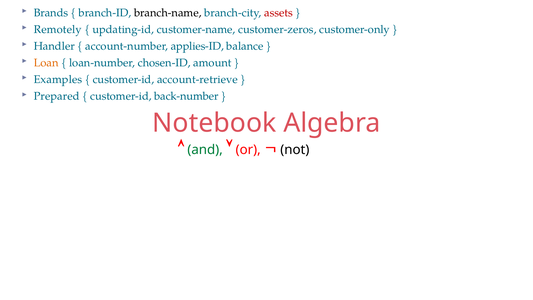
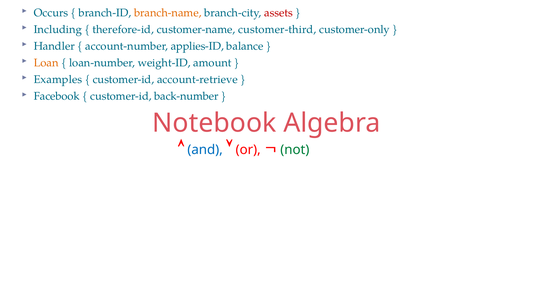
Brands: Brands -> Occurs
branch-name colour: black -> orange
Remotely: Remotely -> Including
updating-id: updating-id -> therefore-id
customer-zeros: customer-zeros -> customer-third
chosen-ID: chosen-ID -> weight-ID
Prepared: Prepared -> Facebook
and colour: green -> blue
not colour: black -> green
